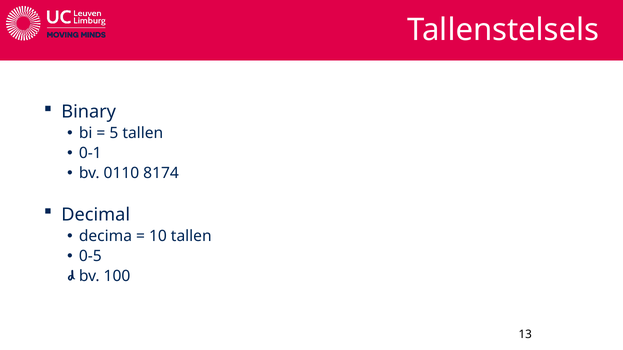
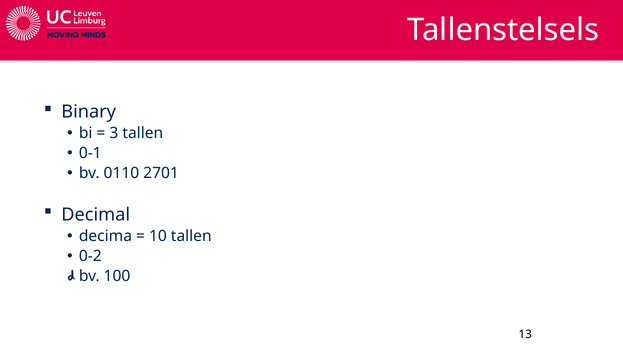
5: 5 -> 3
8174: 8174 -> 2701
0-5: 0-5 -> 0-2
